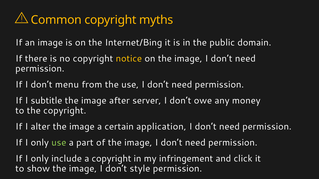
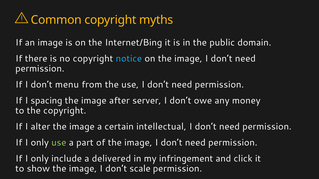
notice colour: yellow -> light blue
subtitle: subtitle -> spacing
application: application -> intellectual
a copyright: copyright -> delivered
style: style -> scale
